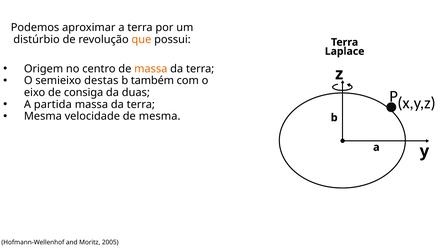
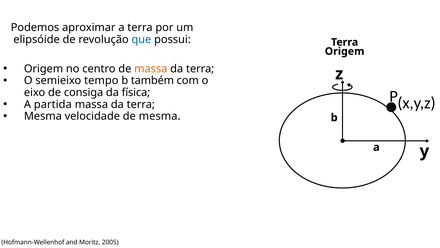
distúrbio: distúrbio -> elipsóide
que colour: orange -> blue
Laplace at (345, 51): Laplace -> Origem
destas: destas -> tempo
duas: duas -> física
